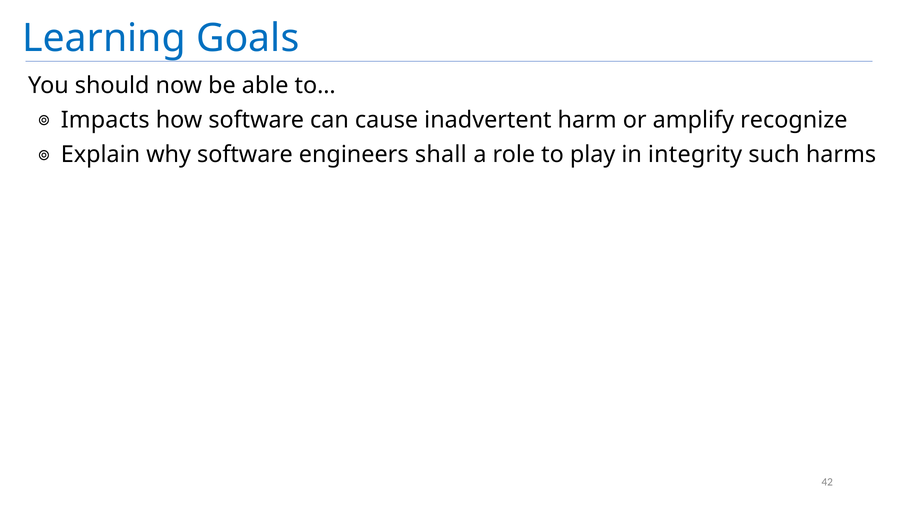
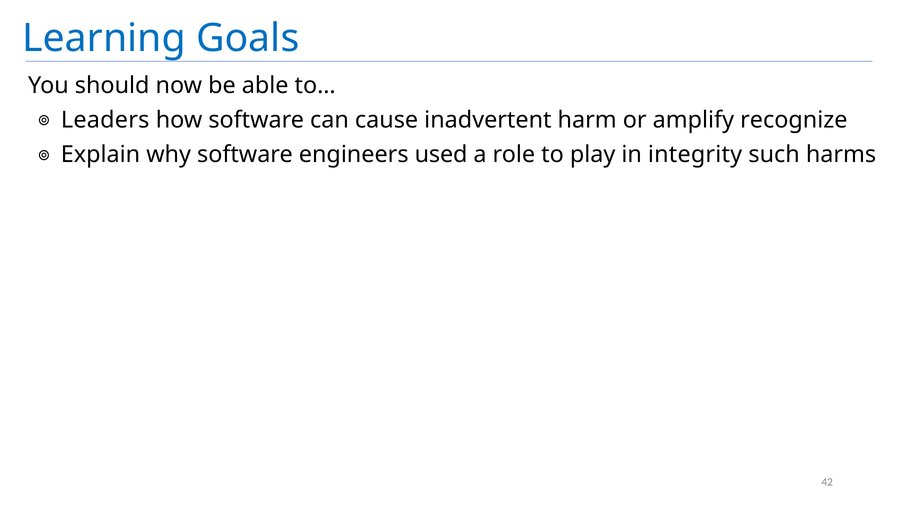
Impacts: Impacts -> Leaders
shall: shall -> used
